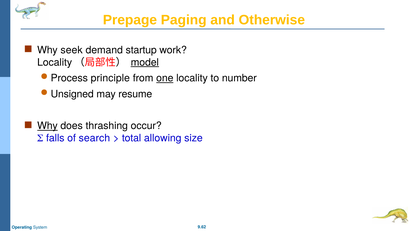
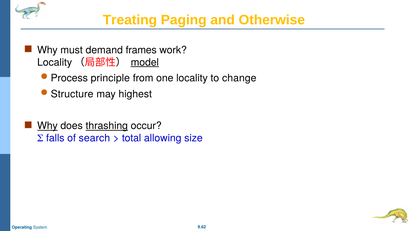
Prepage: Prepage -> Treating
seek: seek -> must
startup: startup -> frames
one underline: present -> none
number: number -> change
Unsigned: Unsigned -> Structure
resume: resume -> highest
thrashing underline: none -> present
